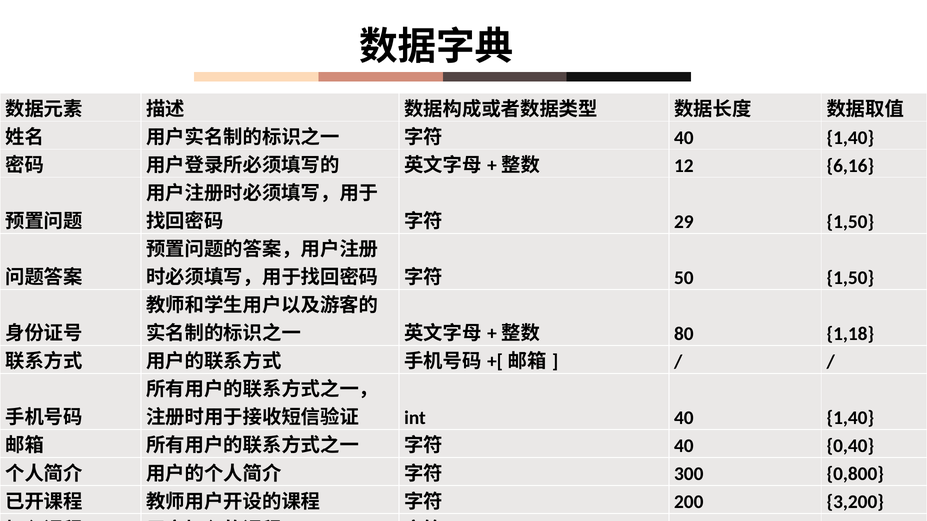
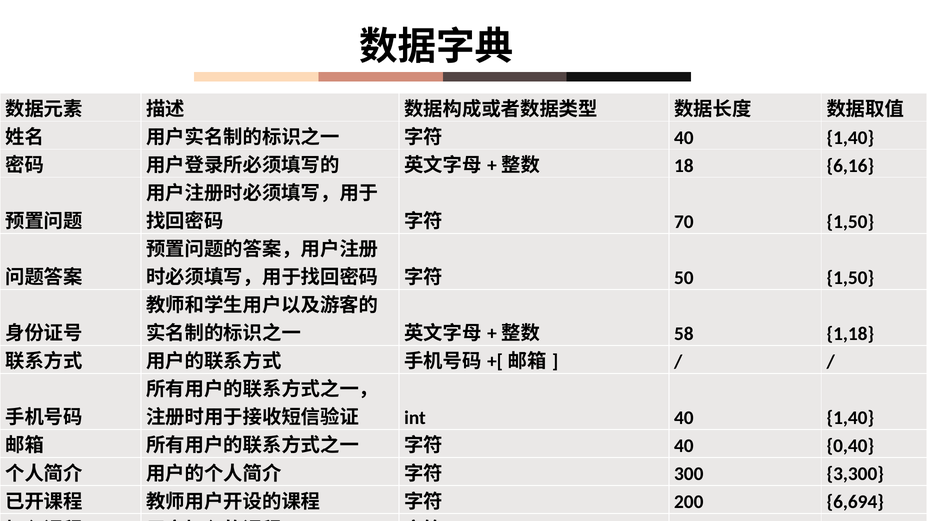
12 at (684, 166): 12 -> 18
29: 29 -> 70
80: 80 -> 58
0,800: 0,800 -> 3,300
3,200: 3,200 -> 6,694
